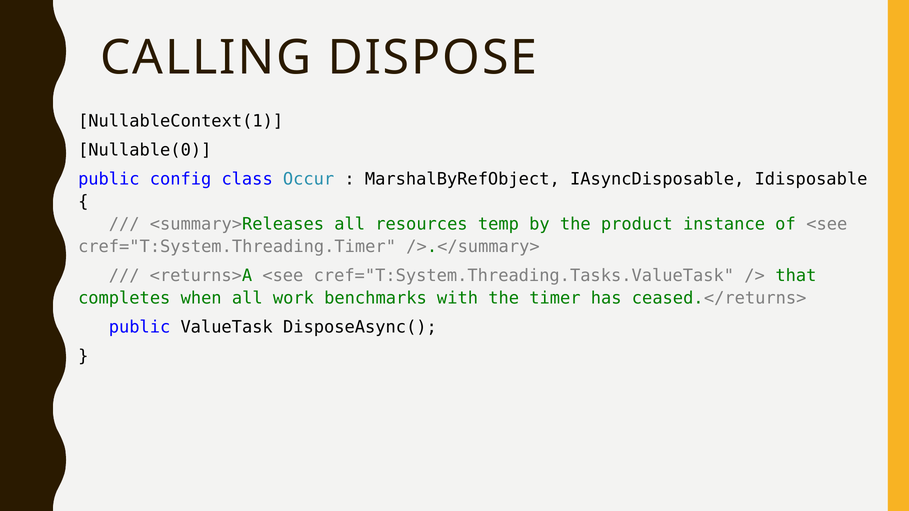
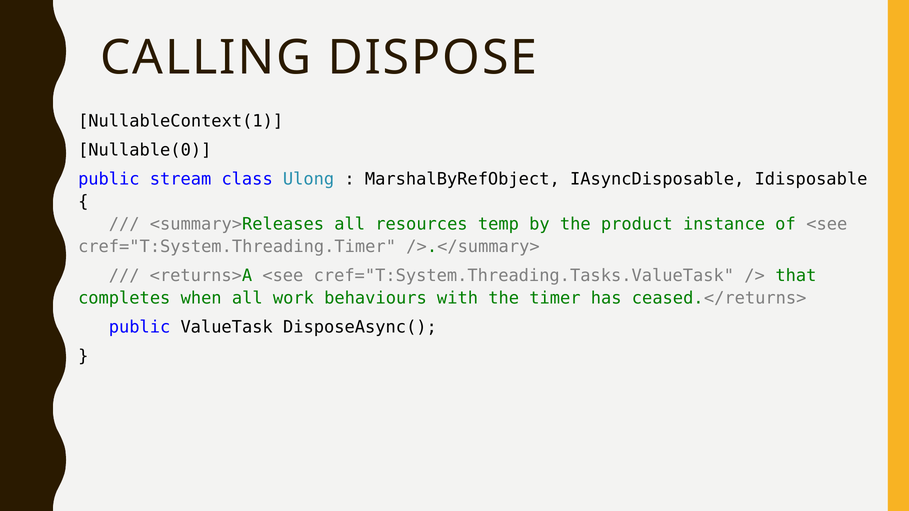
config: config -> stream
Occur: Occur -> Ulong
benchmarks: benchmarks -> behaviours
